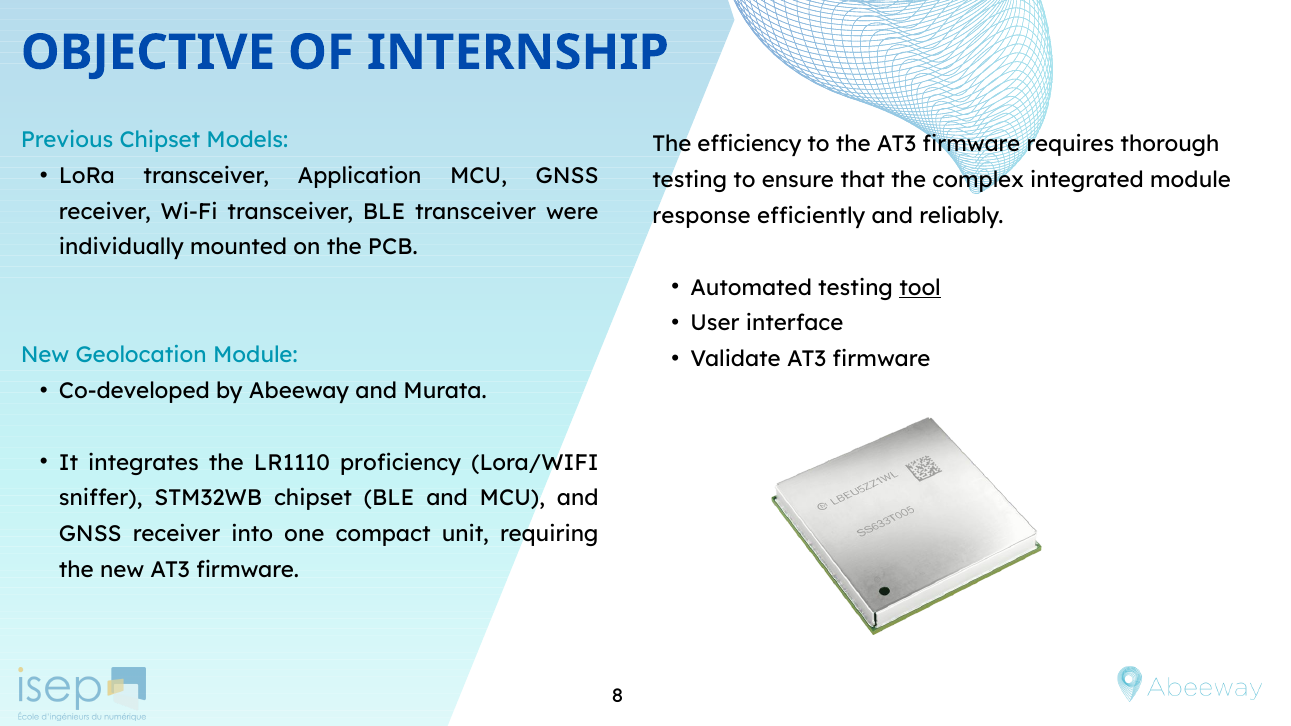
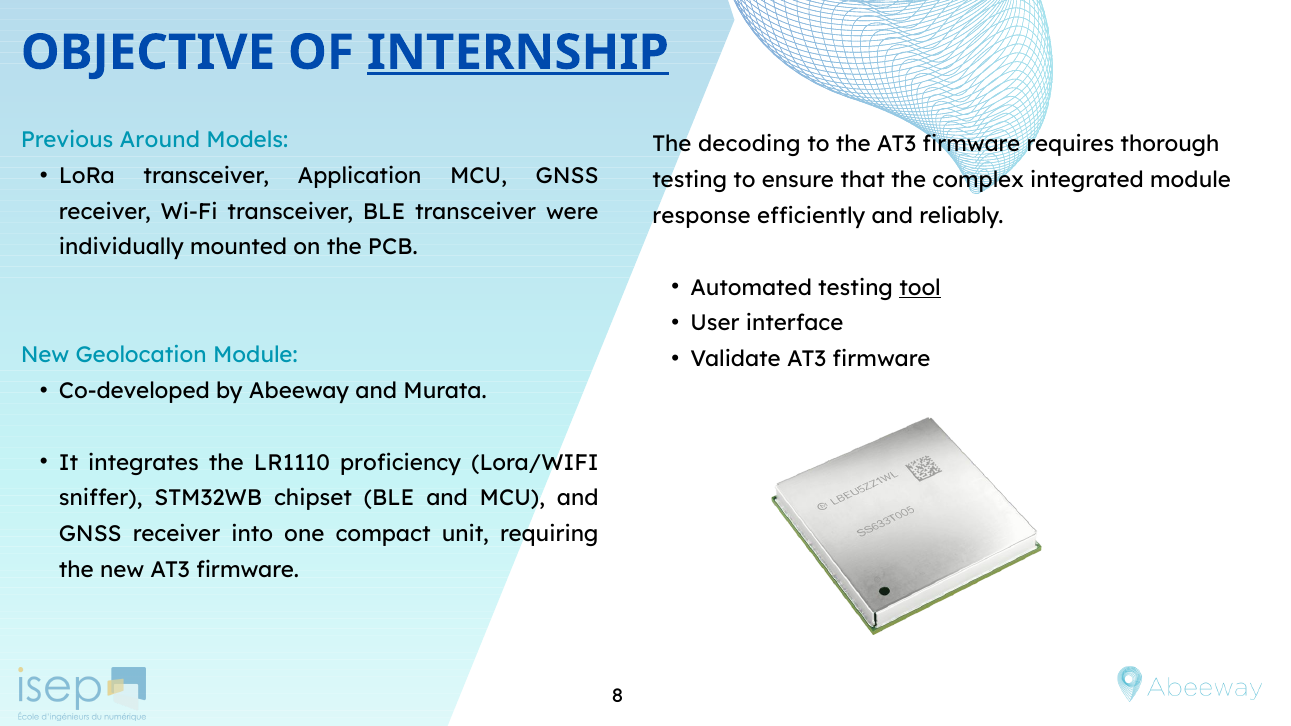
INTERNSHIP underline: none -> present
Previous Chipset: Chipset -> Around
efficiency: efficiency -> decoding
